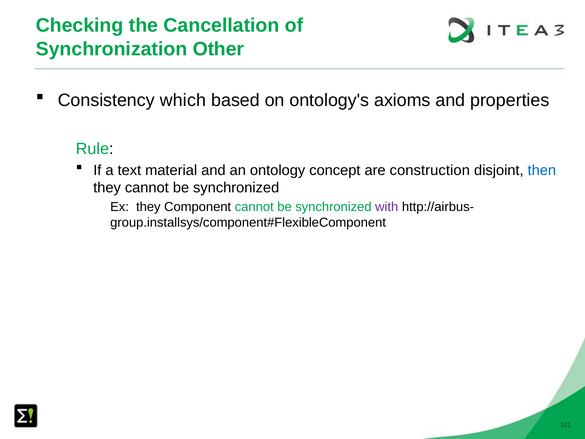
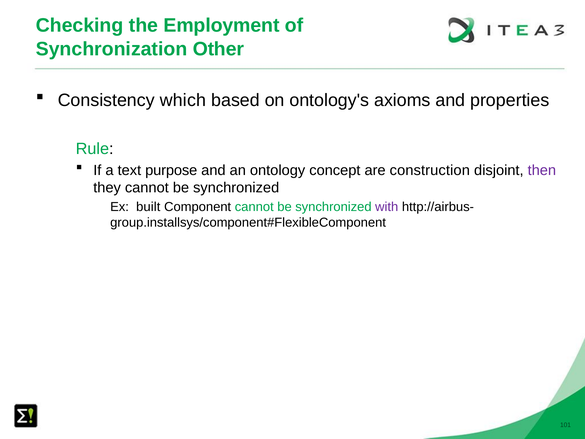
Cancellation: Cancellation -> Employment
material: material -> purpose
then colour: blue -> purple
Ex they: they -> built
